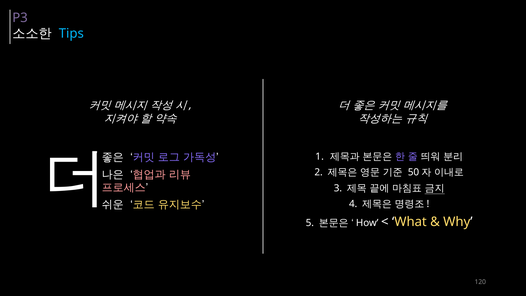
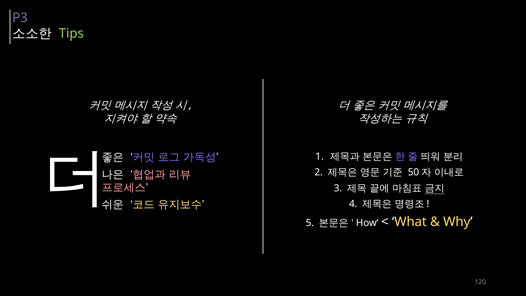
Tips colour: light blue -> light green
